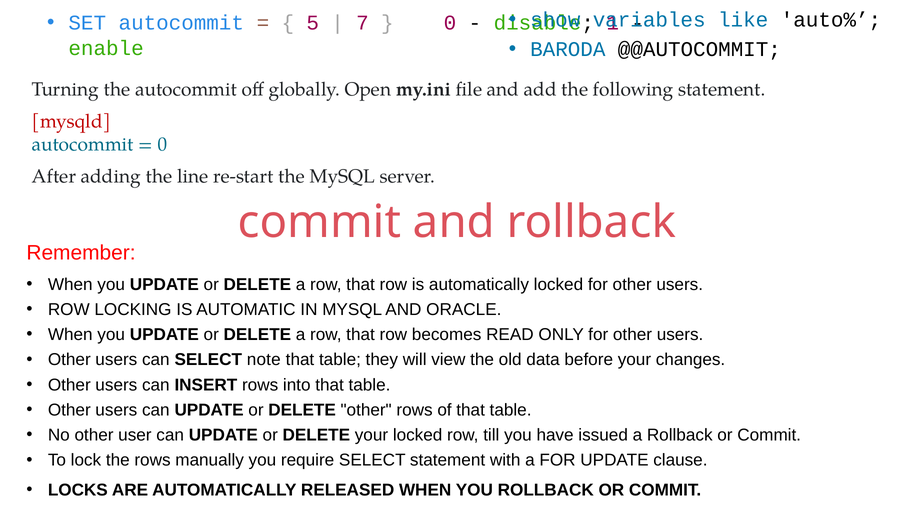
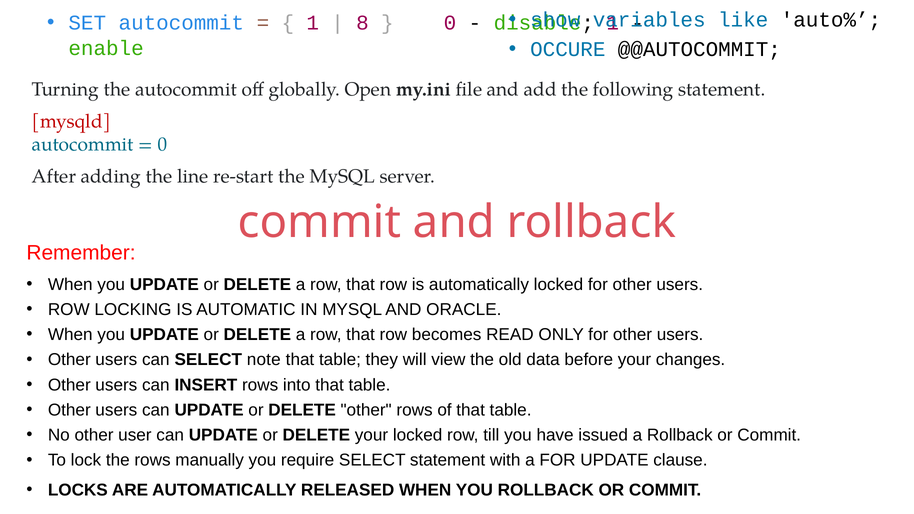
5 at (313, 23): 5 -> 1
7: 7 -> 8
BARODA: BARODA -> OCCURE
